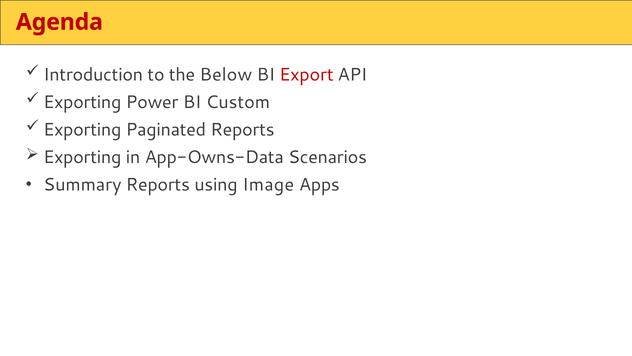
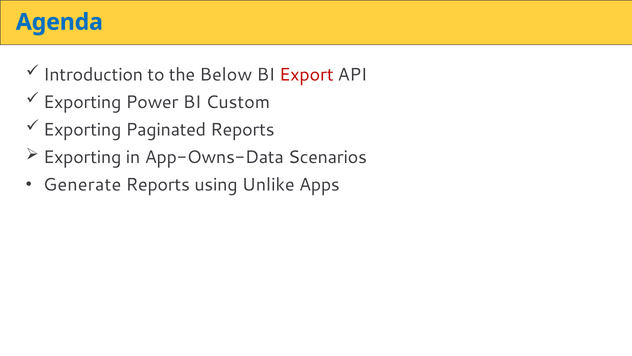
Agenda colour: red -> blue
Summary: Summary -> Generate
Image: Image -> Unlike
